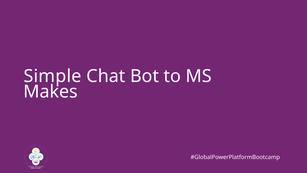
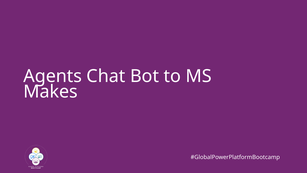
Simple: Simple -> Agents
